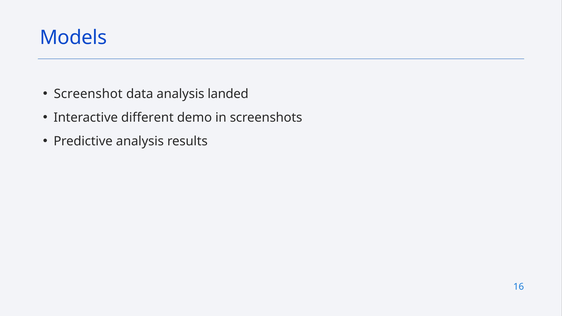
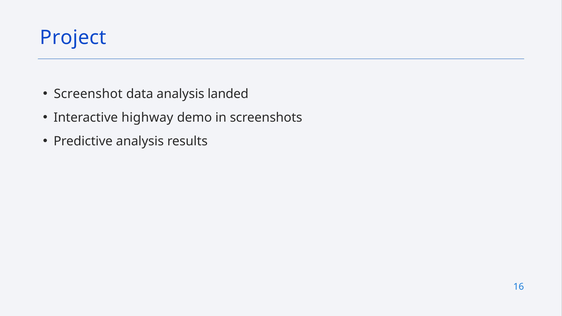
Models: Models -> Project
different: different -> highway
